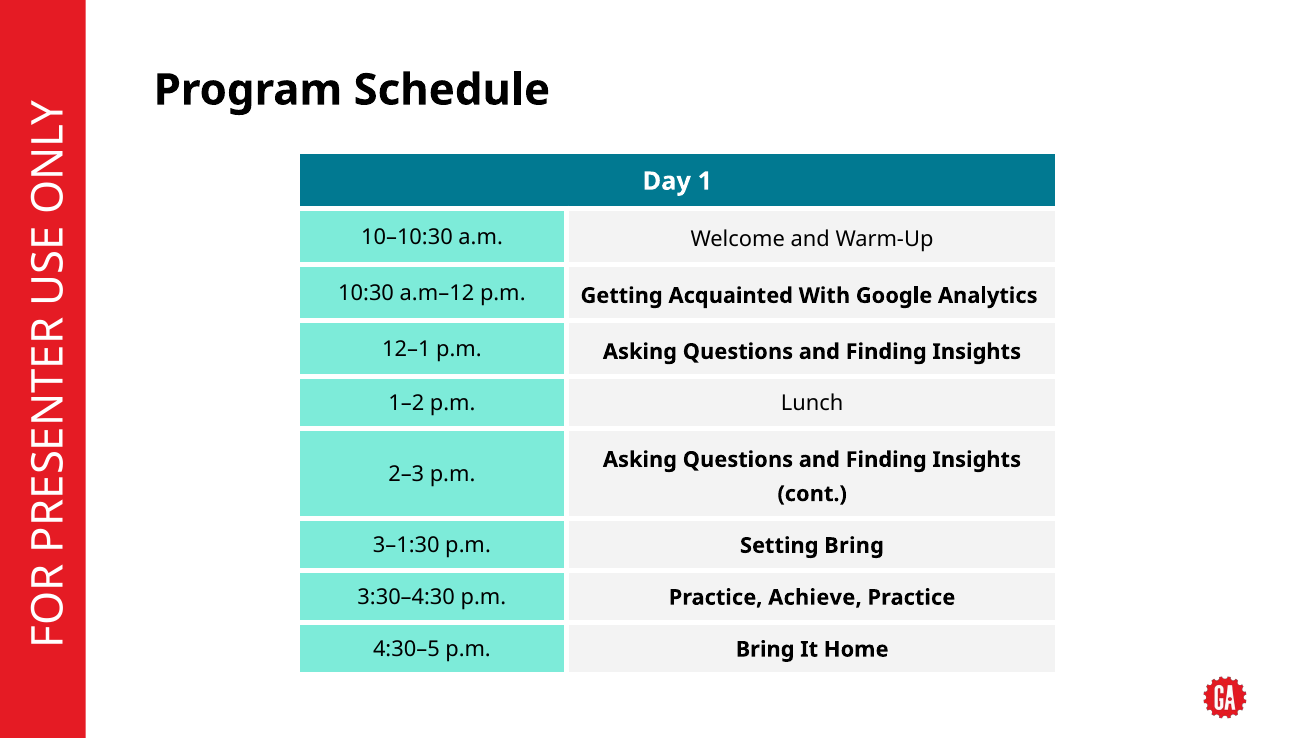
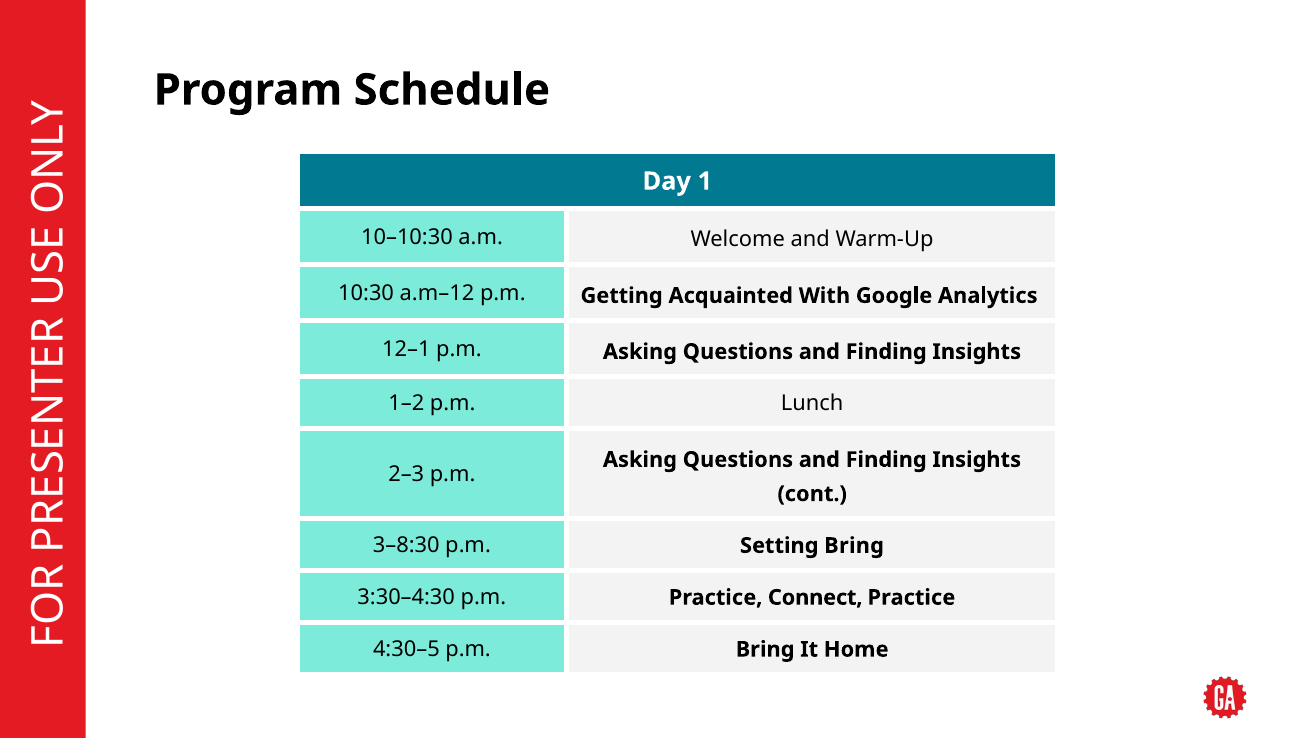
3–1:30: 3–1:30 -> 3–8:30
Achieve: Achieve -> Connect
